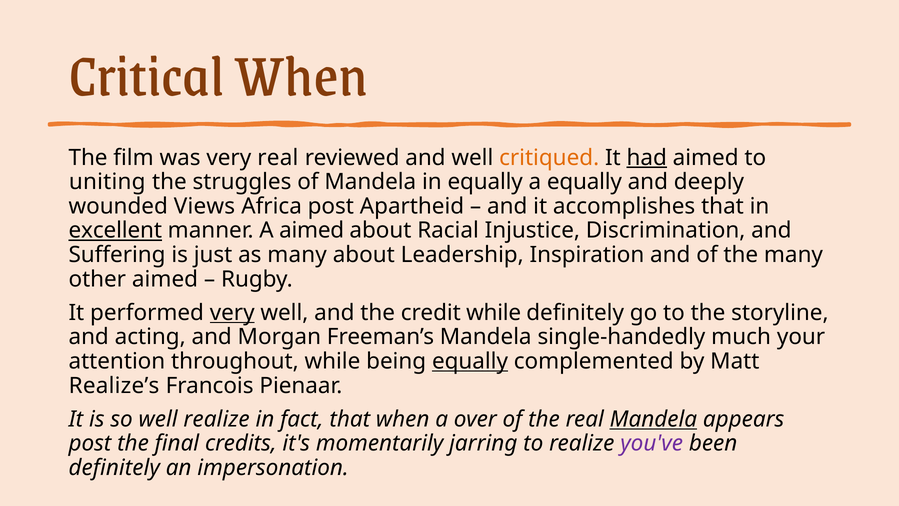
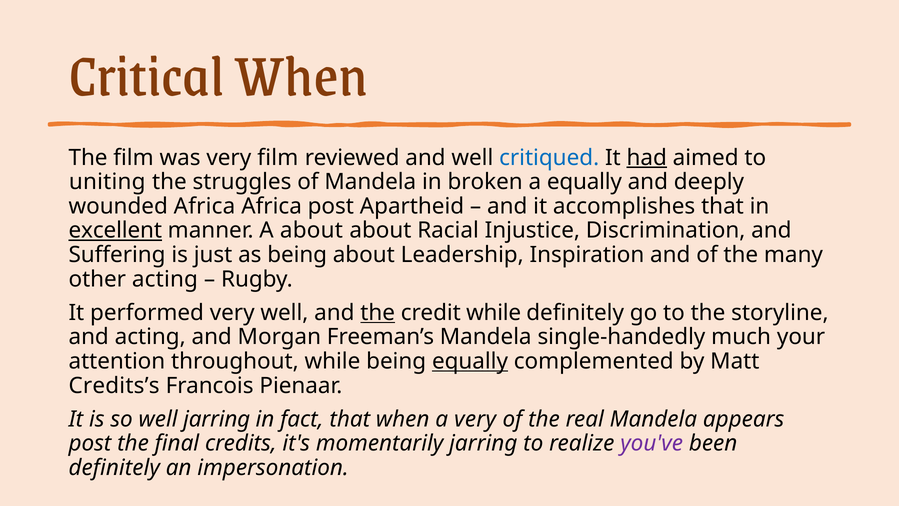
very real: real -> film
critiqued colour: orange -> blue
in equally: equally -> broken
wounded Views: Views -> Africa
A aimed: aimed -> about
as many: many -> being
other aimed: aimed -> acting
very at (232, 313) underline: present -> none
the at (378, 313) underline: none -> present
Realize’s: Realize’s -> Credits’s
well realize: realize -> jarring
a over: over -> very
Mandela at (653, 419) underline: present -> none
